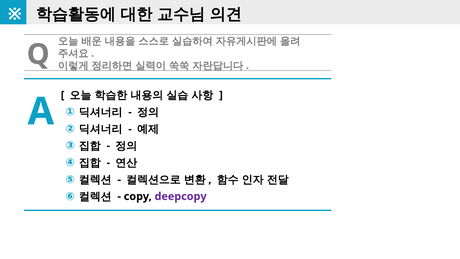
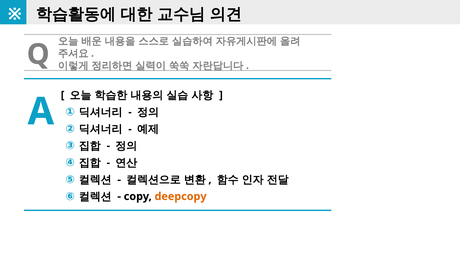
deepcopy colour: purple -> orange
